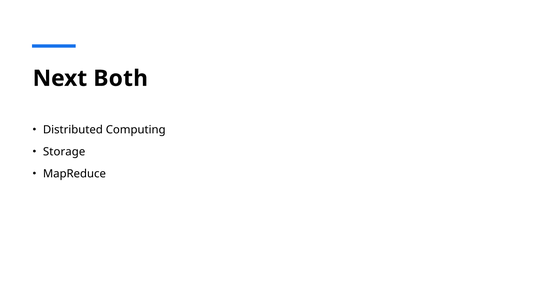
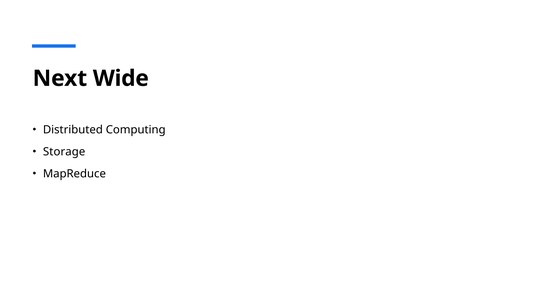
Both: Both -> Wide
